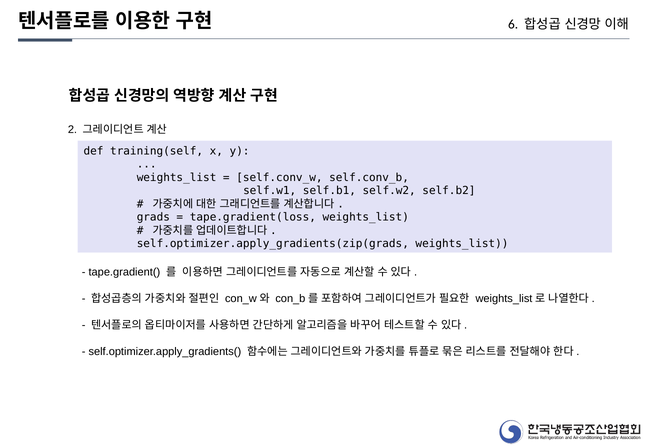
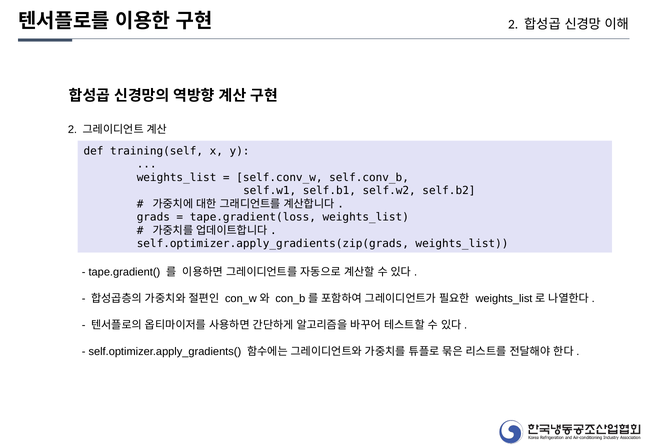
6 at (513, 24): 6 -> 2
